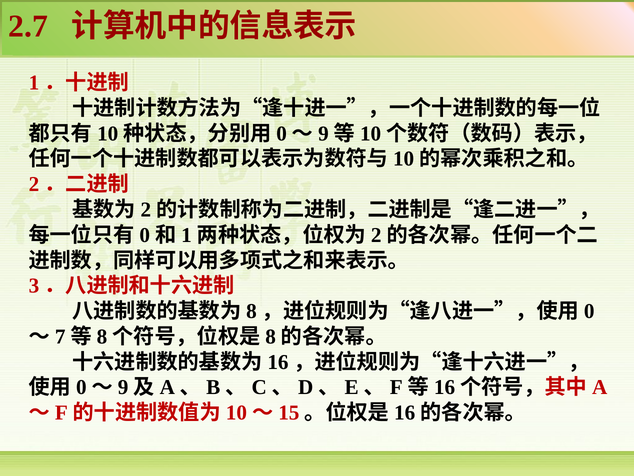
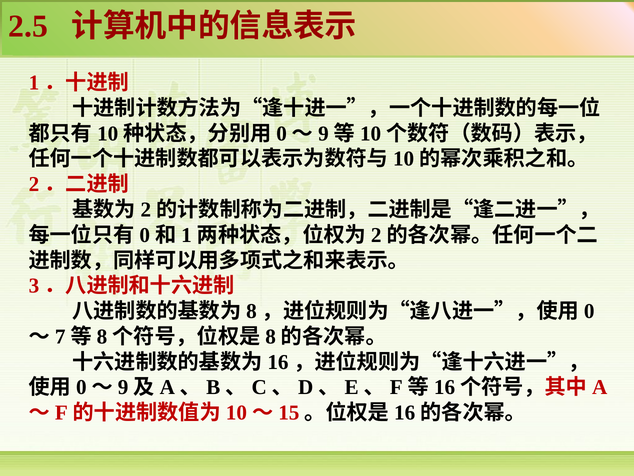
2.7: 2.7 -> 2.5
